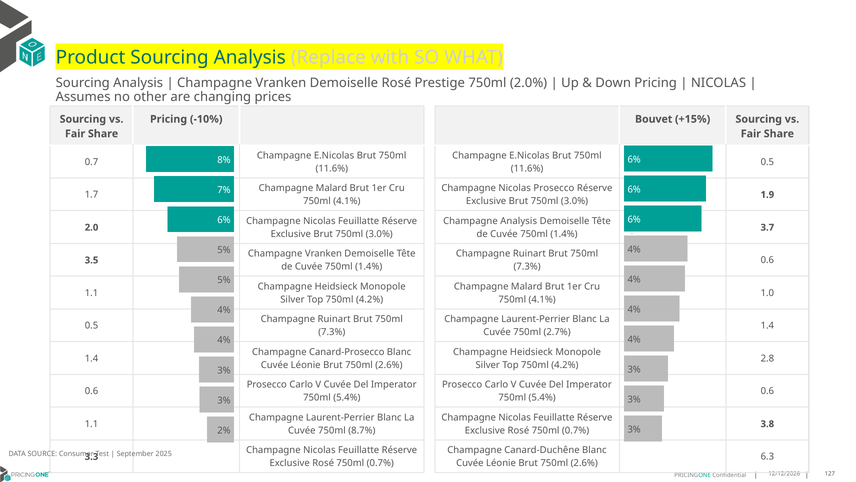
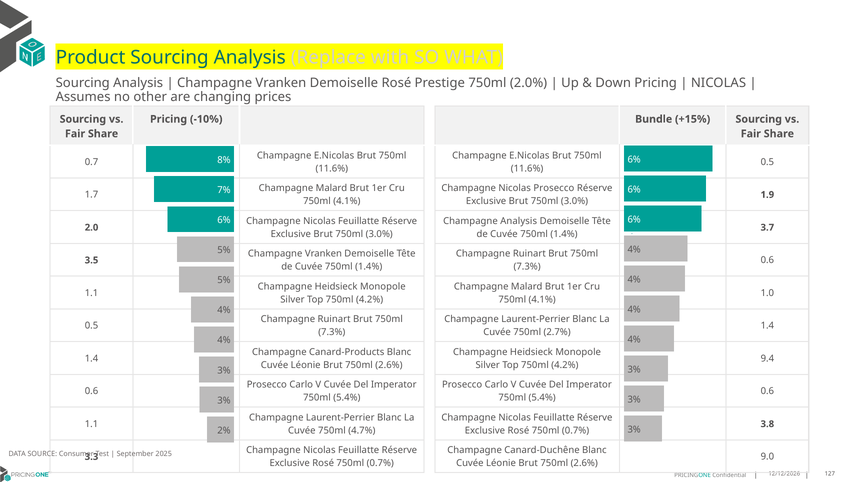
Bouvet: Bouvet -> Bundle
Canard-Prosecco: Canard-Prosecco -> Canard-Products
2.8: 2.8 -> 9.4
8.7%: 8.7% -> 4.7%
6.3: 6.3 -> 9.0
